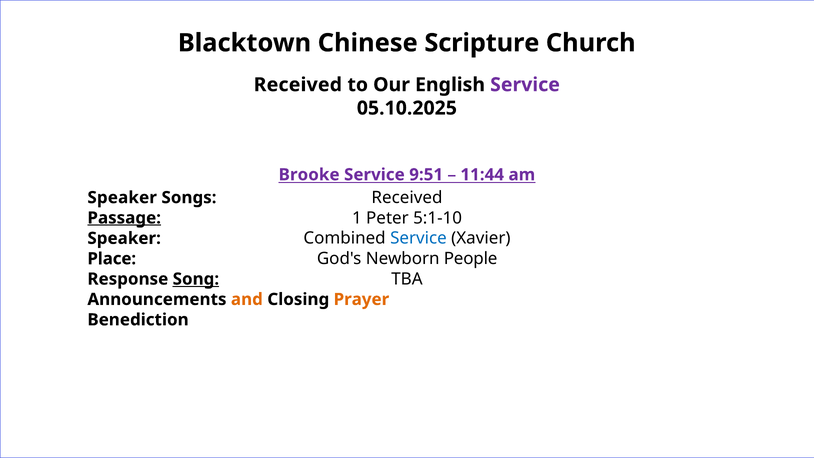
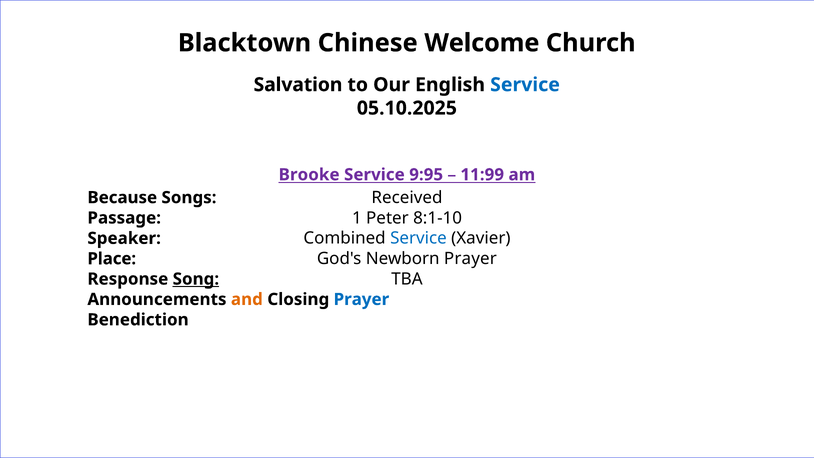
Scripture: Scripture -> Welcome
Received at (298, 85): Received -> Salvation
Service at (525, 85) colour: purple -> blue
9:51: 9:51 -> 9:95
11:44: 11:44 -> 11:99
Speaker at (122, 198): Speaker -> Because
5:1-10: 5:1-10 -> 8:1-10
Passage underline: present -> none
Newborn People: People -> Prayer
Prayer at (361, 299) colour: orange -> blue
